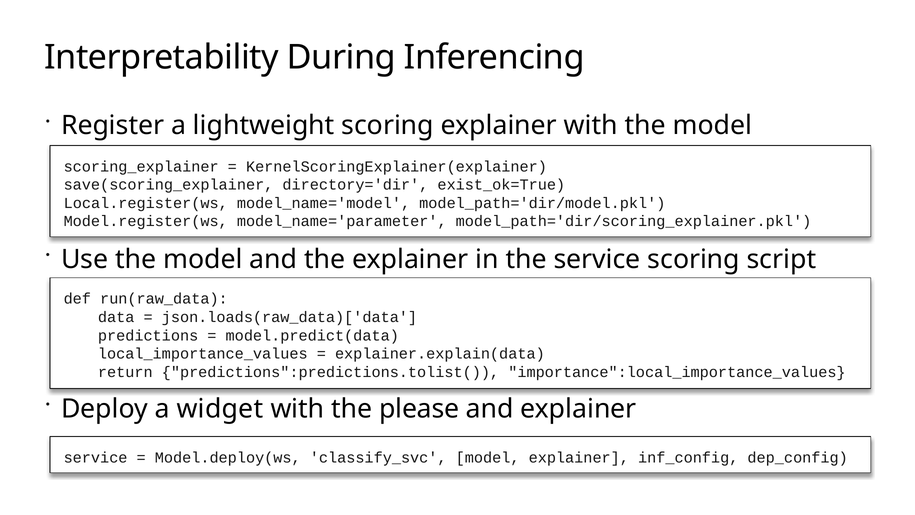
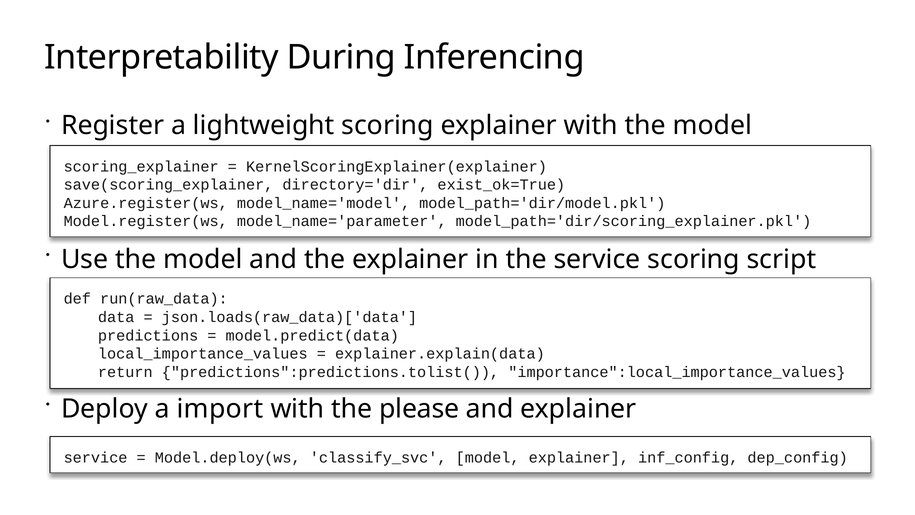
Local.register(ws: Local.register(ws -> Azure.register(ws
widget: widget -> import
